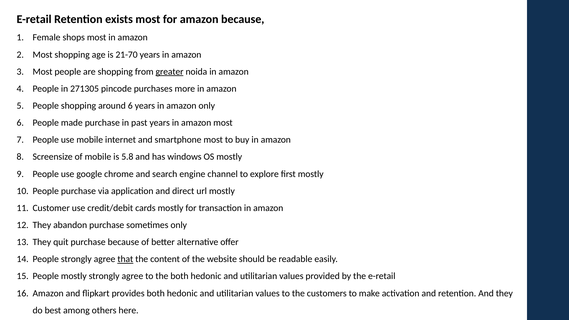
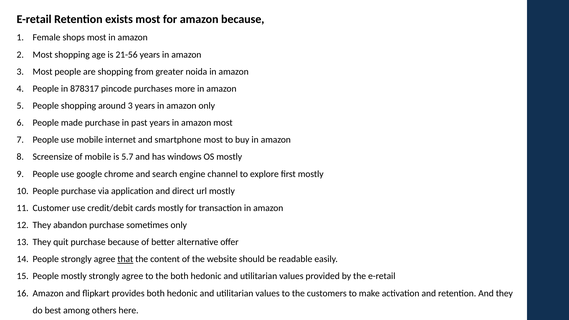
21-70: 21-70 -> 21-56
greater underline: present -> none
271305: 271305 -> 878317
around 6: 6 -> 3
5.8: 5.8 -> 5.7
